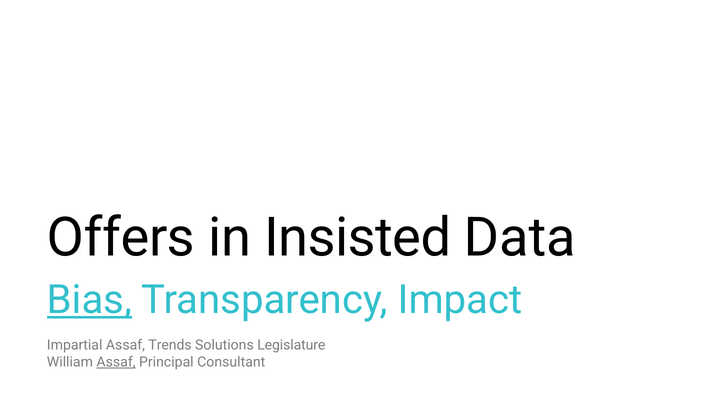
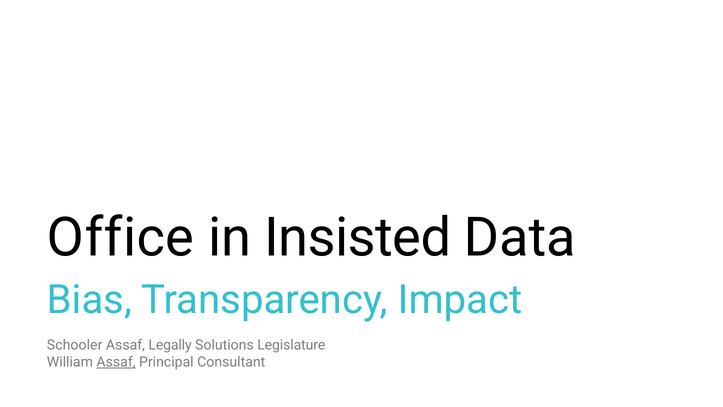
Offers: Offers -> Office
Bias underline: present -> none
Impartial: Impartial -> Schooler
Trends: Trends -> Legally
